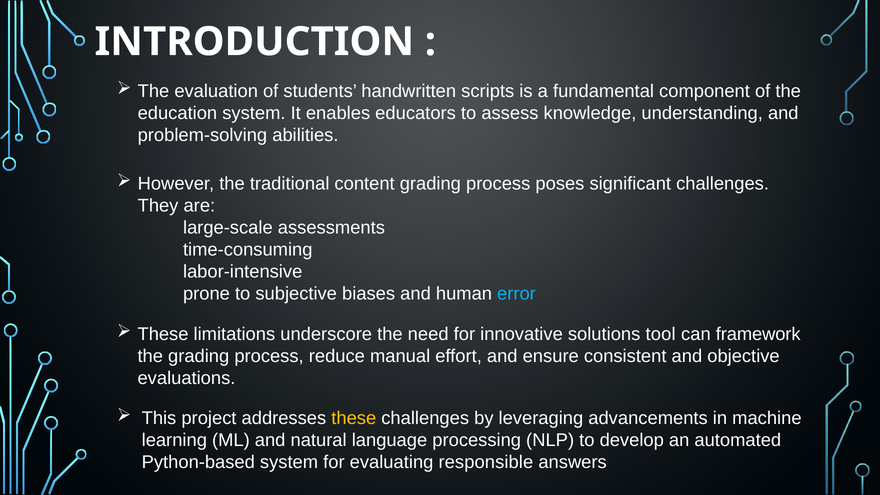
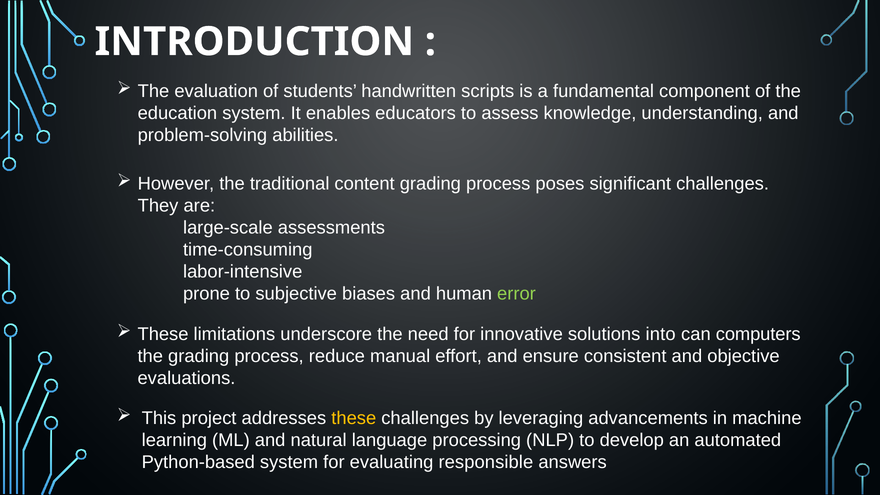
error colour: light blue -> light green
tool: tool -> into
framework: framework -> computers
